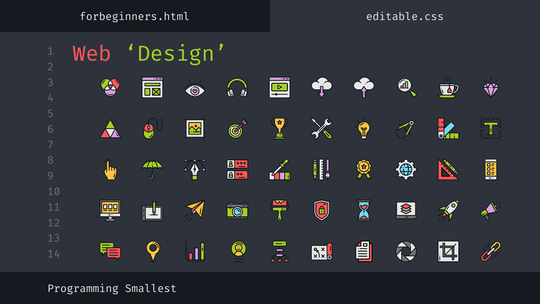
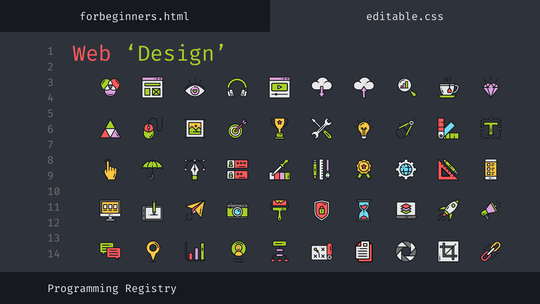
Smallest: Smallest -> Registry
